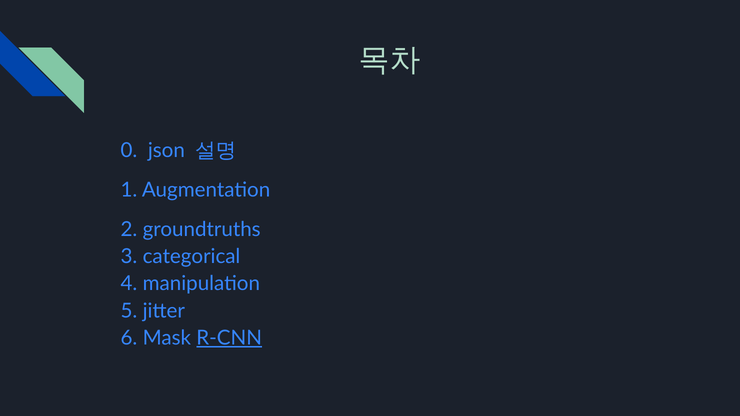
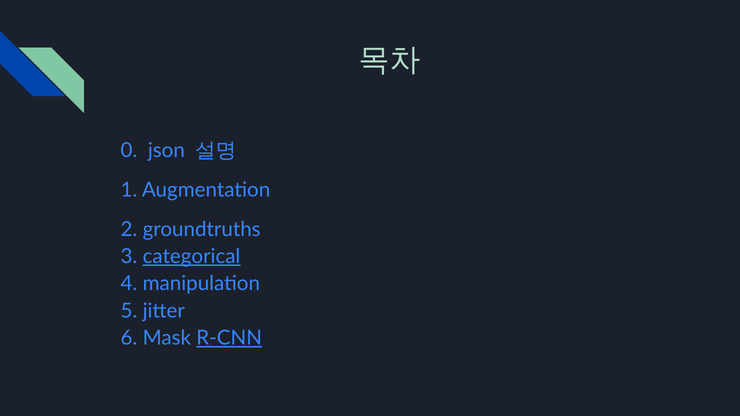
categorical underline: none -> present
